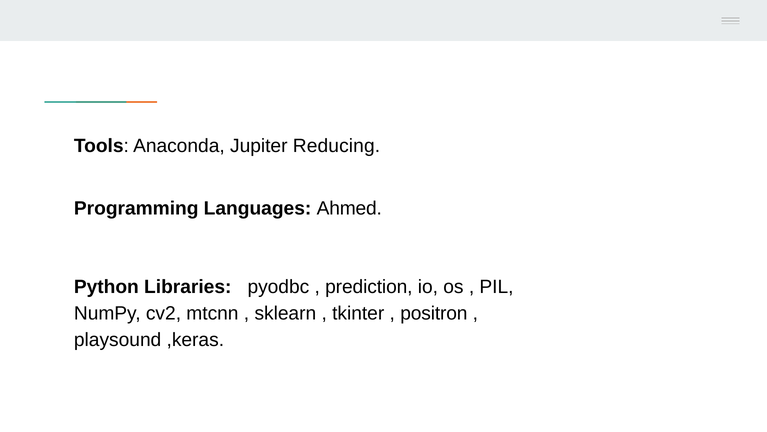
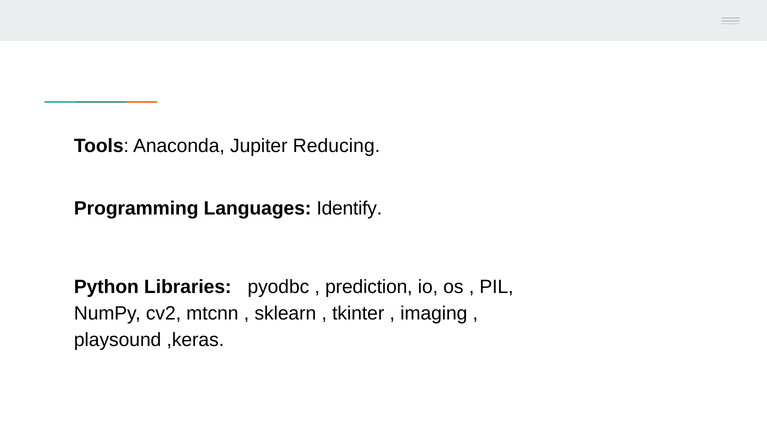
Ahmed: Ahmed -> Identify
positron: positron -> imaging
